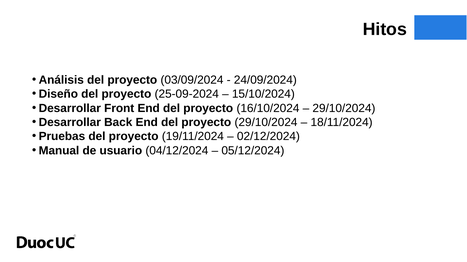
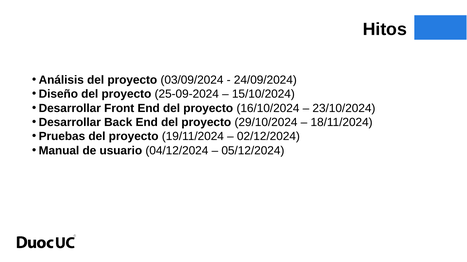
29/10/2024 at (344, 108): 29/10/2024 -> 23/10/2024
